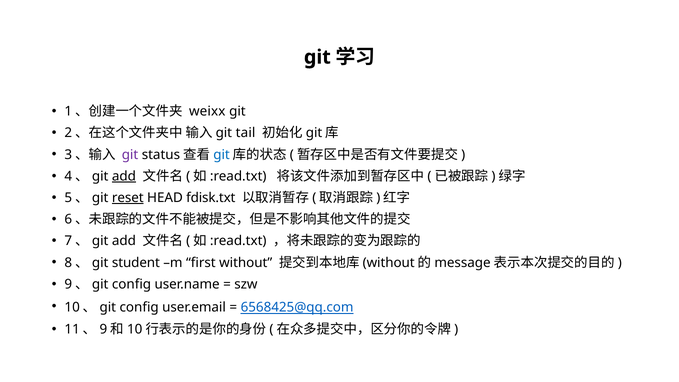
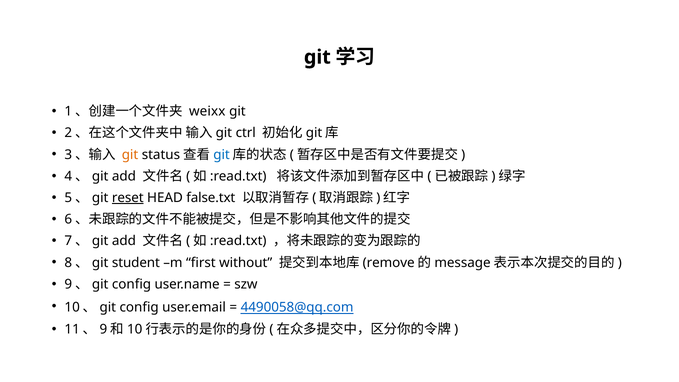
tail: tail -> ctrl
git at (130, 155) colour: purple -> orange
add at (124, 176) underline: present -> none
fdisk.txt: fdisk.txt -> false.txt
without at (389, 263): without -> remove
6568425@qq.com: 6568425@qq.com -> 4490058@qq.com
